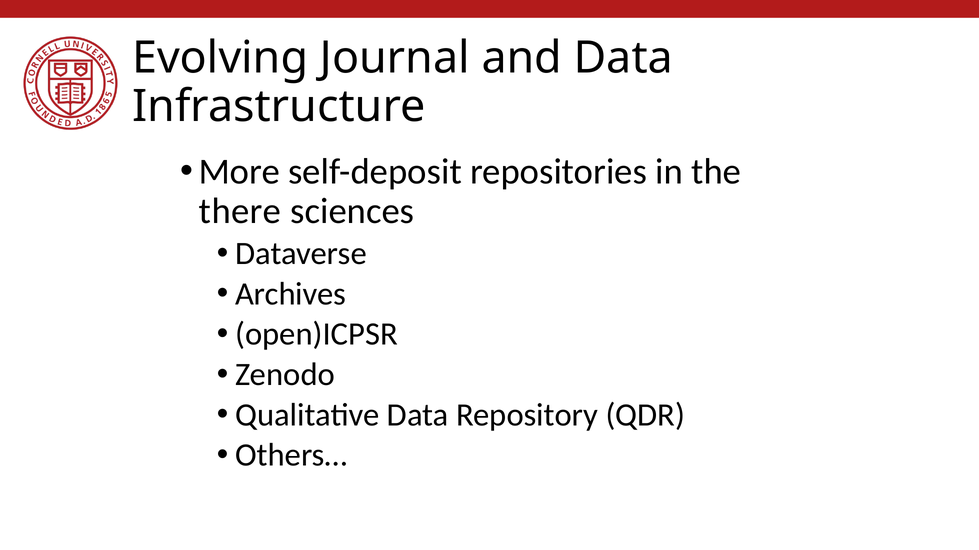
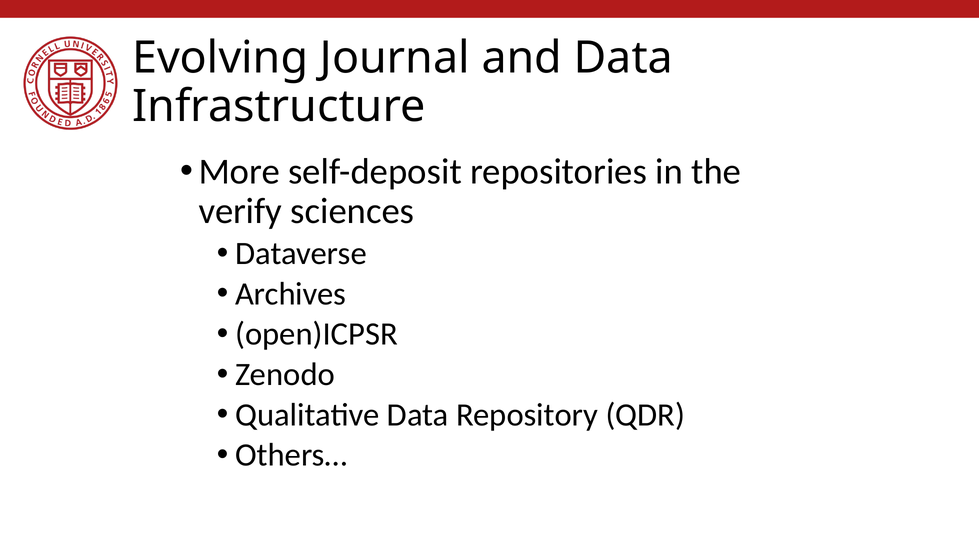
there: there -> verify
